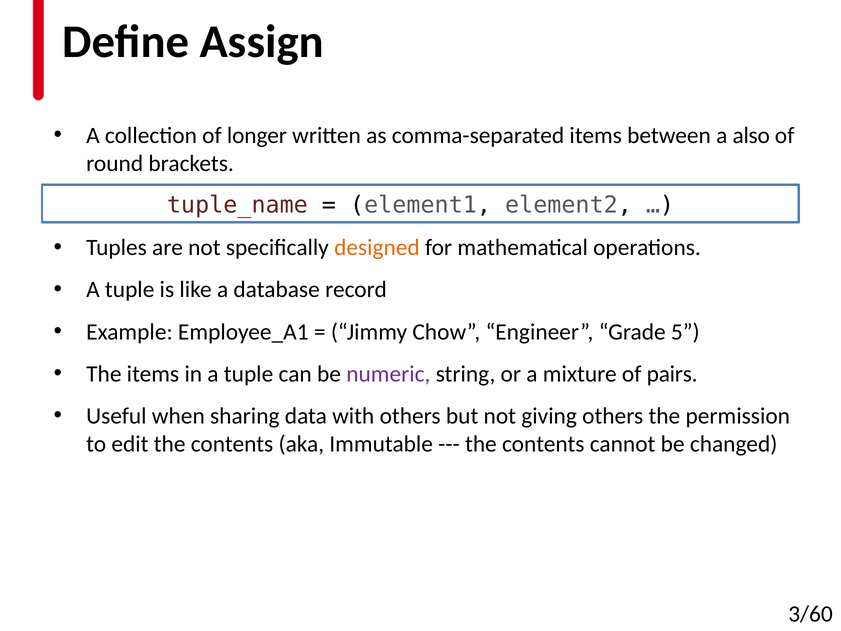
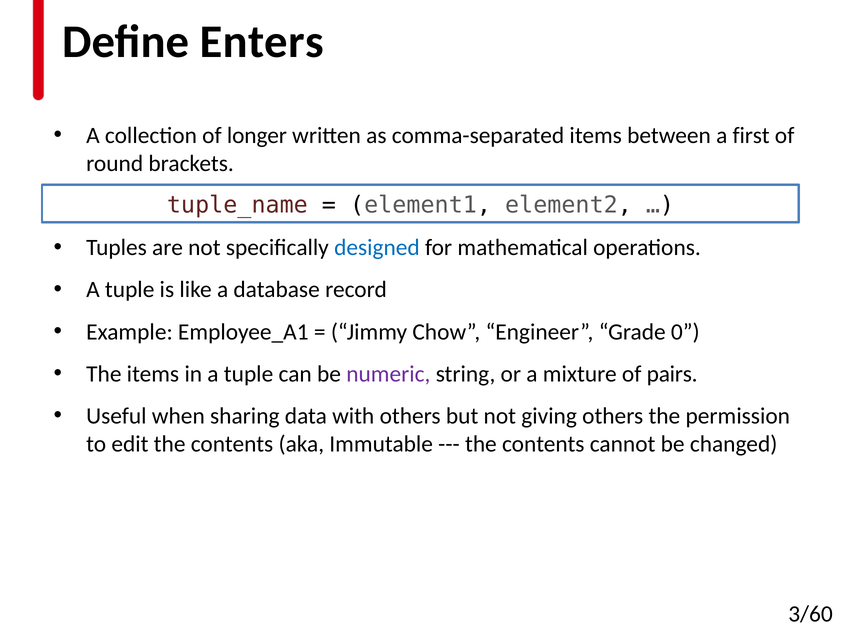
Assign: Assign -> Enters
also: also -> first
designed colour: orange -> blue
5: 5 -> 0
